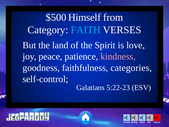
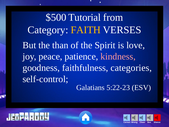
Himself: Himself -> Tutorial
FAITH colour: light blue -> yellow
land: land -> than
